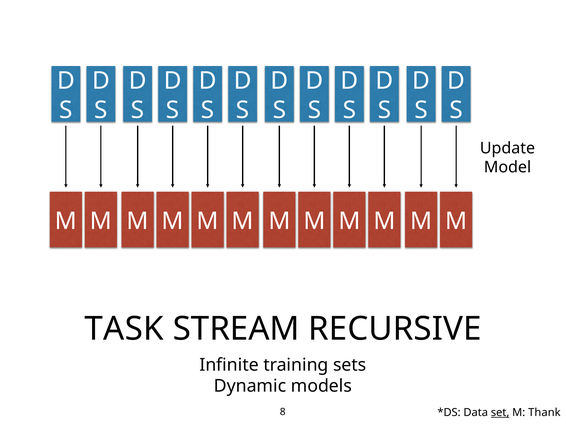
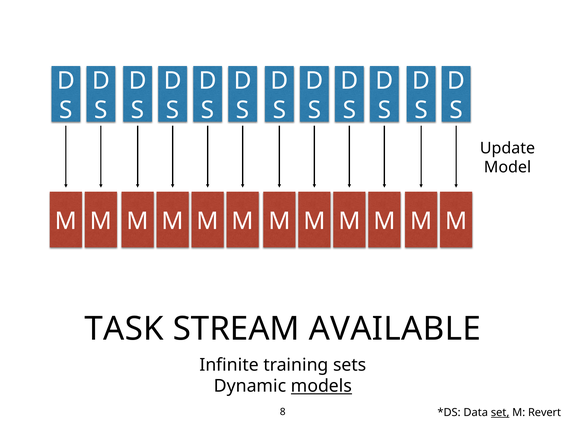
RECURSIVE: RECURSIVE -> AVAILABLE
models underline: none -> present
Thank: Thank -> Revert
